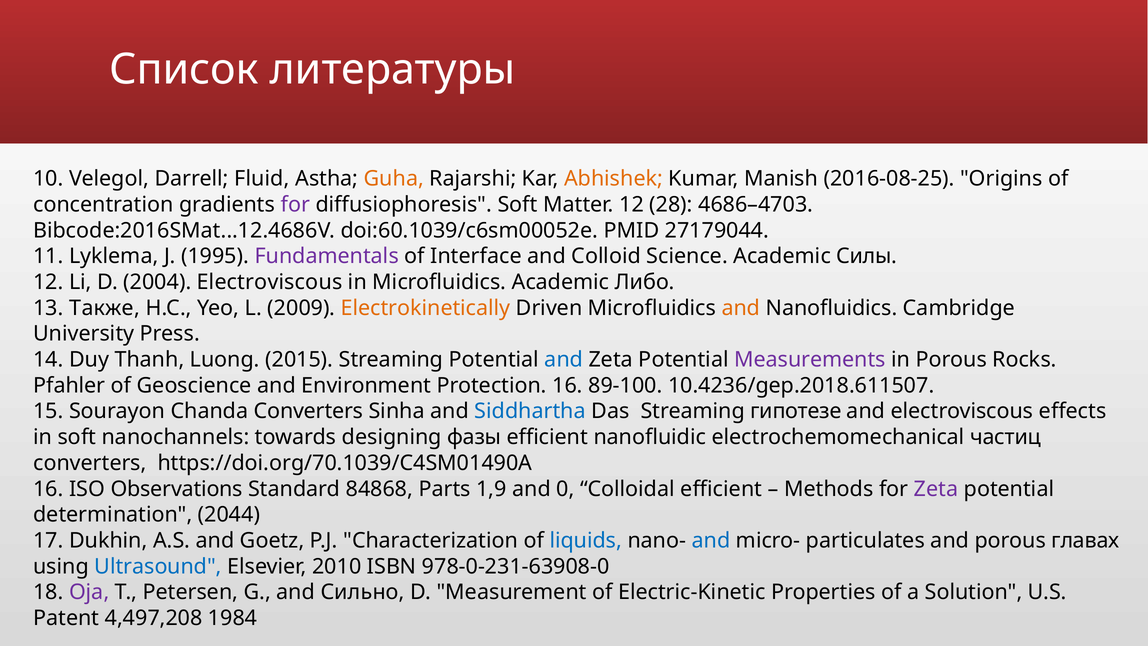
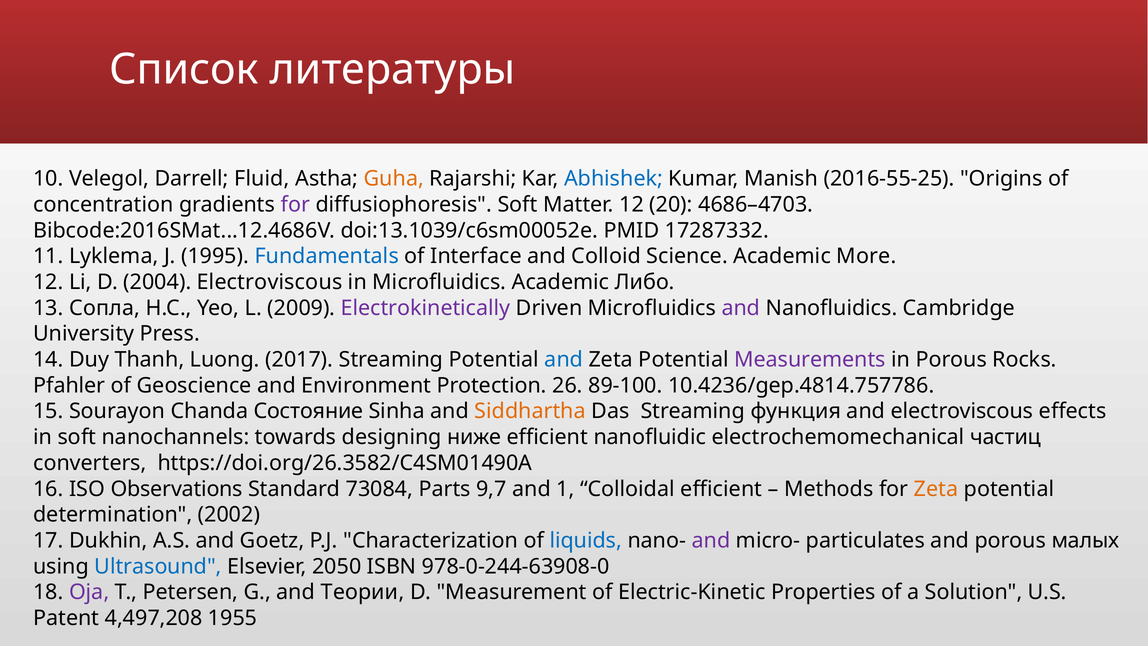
Abhishek colour: orange -> blue
2016-08-25: 2016-08-25 -> 2016-55-25
28: 28 -> 20
doi:60.1039/c6sm00052e: doi:60.1039/c6sm00052e -> doi:13.1039/c6sm00052e
27179044: 27179044 -> 17287332
Fundamentals colour: purple -> blue
Силы: Силы -> More
Также: Также -> Сопла
Electrokinetically colour: orange -> purple
and at (741, 308) colour: orange -> purple
2015: 2015 -> 2017
Protection 16: 16 -> 26
10.4236/gep.2018.611507: 10.4236/gep.2018.611507 -> 10.4236/gep.4814.757786
Chanda Converters: Converters -> Состояние
Siddhartha colour: blue -> orange
гипотезе: гипотезе -> функция
фазы: фазы -> ниже
https://doi.org/70.1039/C4SM01490A: https://doi.org/70.1039/C4SM01490A -> https://doi.org/26.3582/C4SM01490A
84868: 84868 -> 73084
1,9: 1,9 -> 9,7
0: 0 -> 1
Zeta at (936, 489) colour: purple -> orange
2044: 2044 -> 2002
and at (711, 540) colour: blue -> purple
главах: главах -> малых
2010: 2010 -> 2050
978-0-231-63908-0: 978-0-231-63908-0 -> 978-0-244-63908-0
Сильно: Сильно -> Теории
1984: 1984 -> 1955
